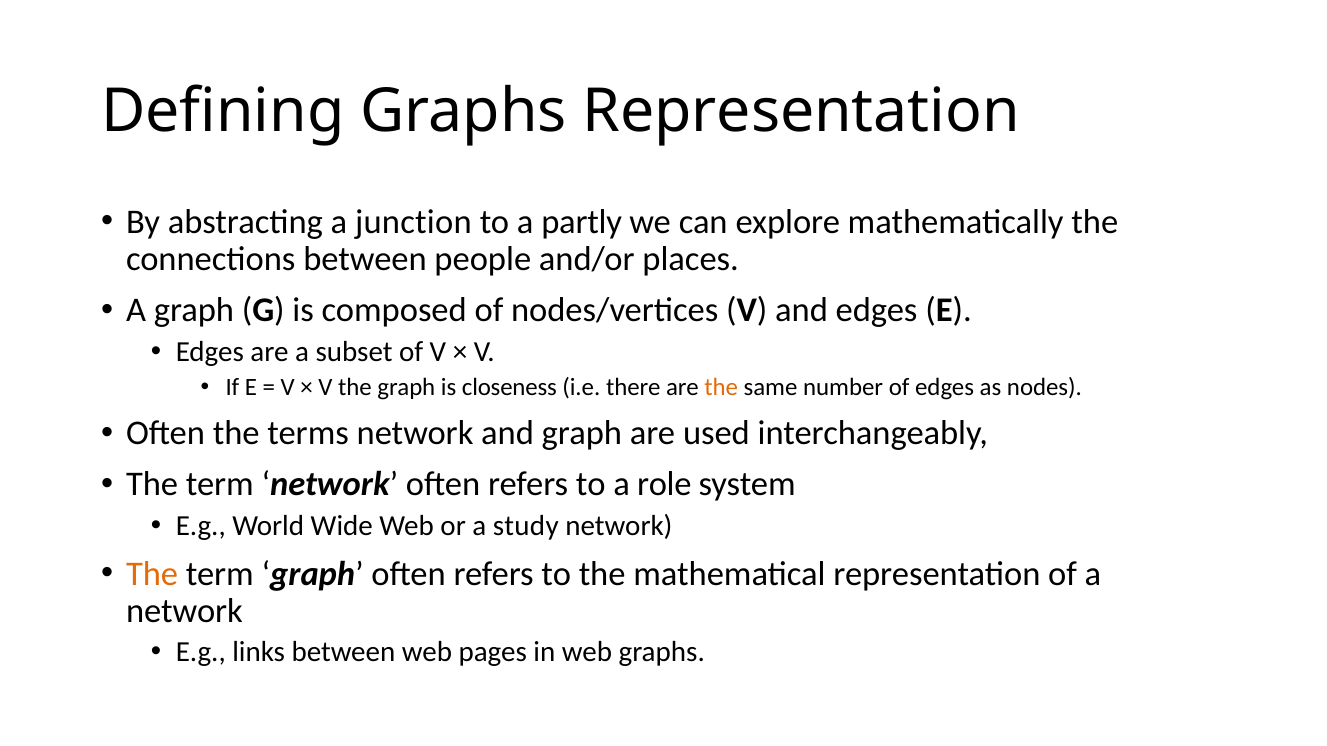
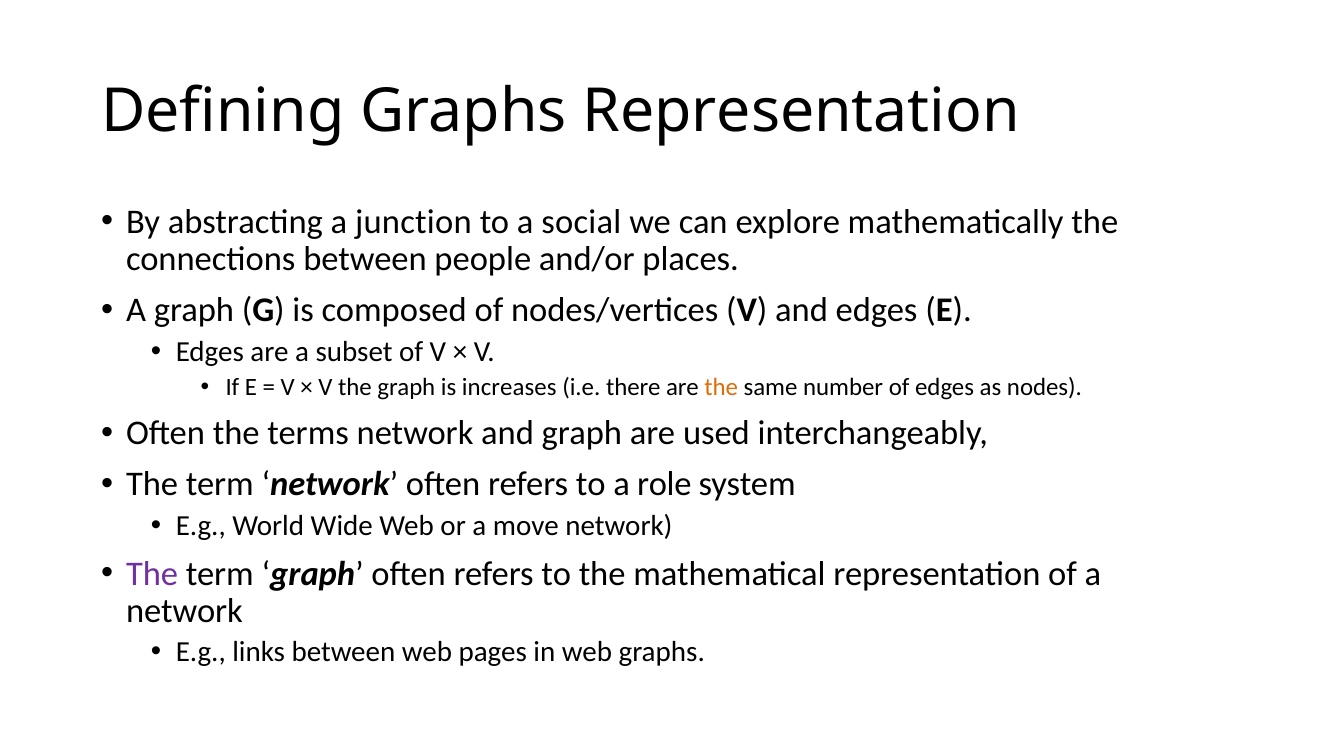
partly: partly -> social
closeness: closeness -> increases
study: study -> move
The at (152, 574) colour: orange -> purple
